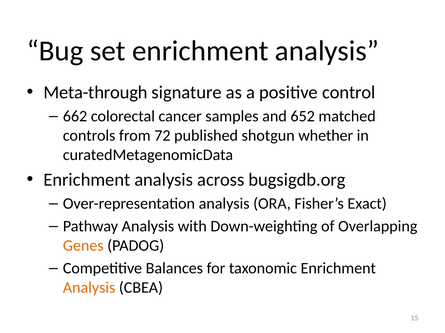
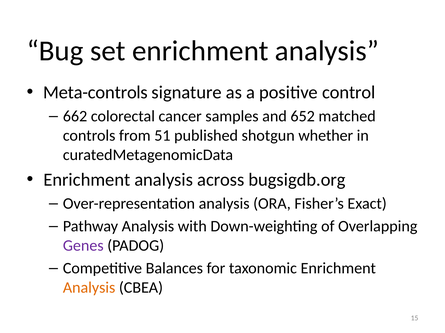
Meta-through: Meta-through -> Meta-controls
72: 72 -> 51
Genes colour: orange -> purple
